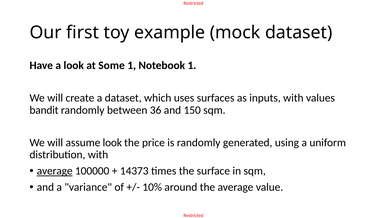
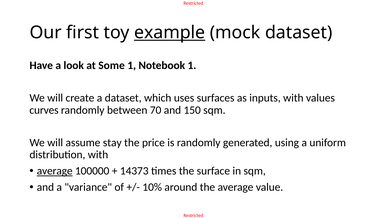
example underline: none -> present
bandit: bandit -> curves
36: 36 -> 70
assume look: look -> stay
